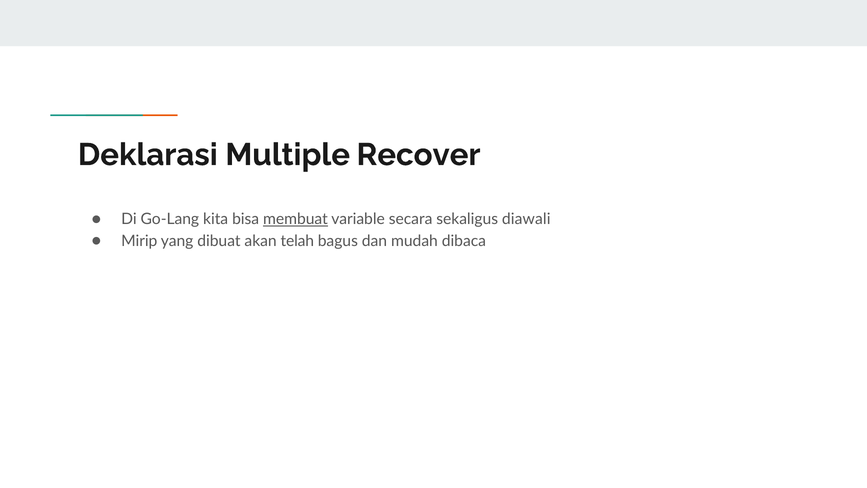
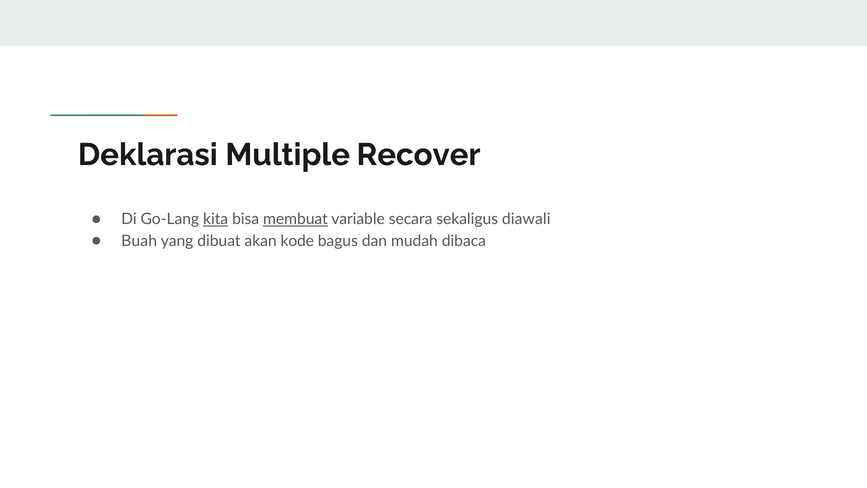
kita underline: none -> present
Mirip: Mirip -> Buah
telah: telah -> kode
